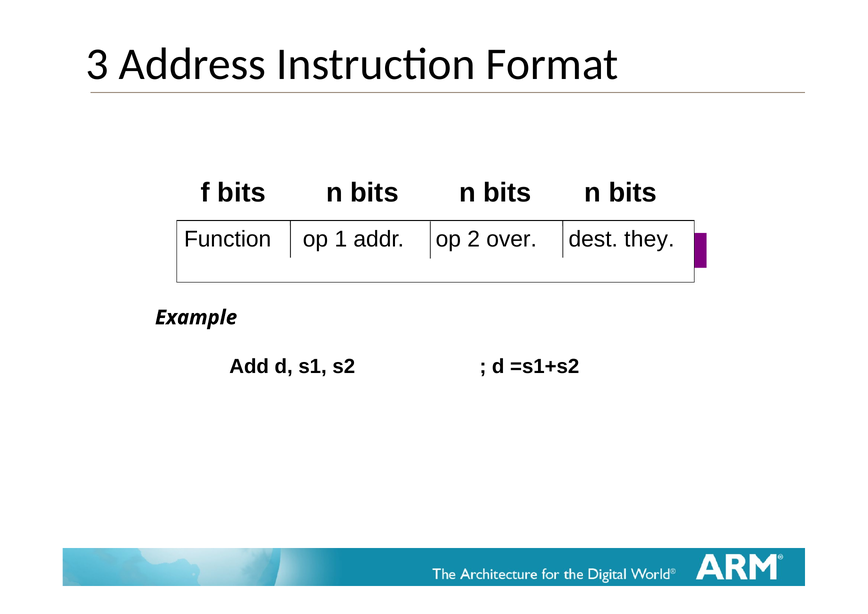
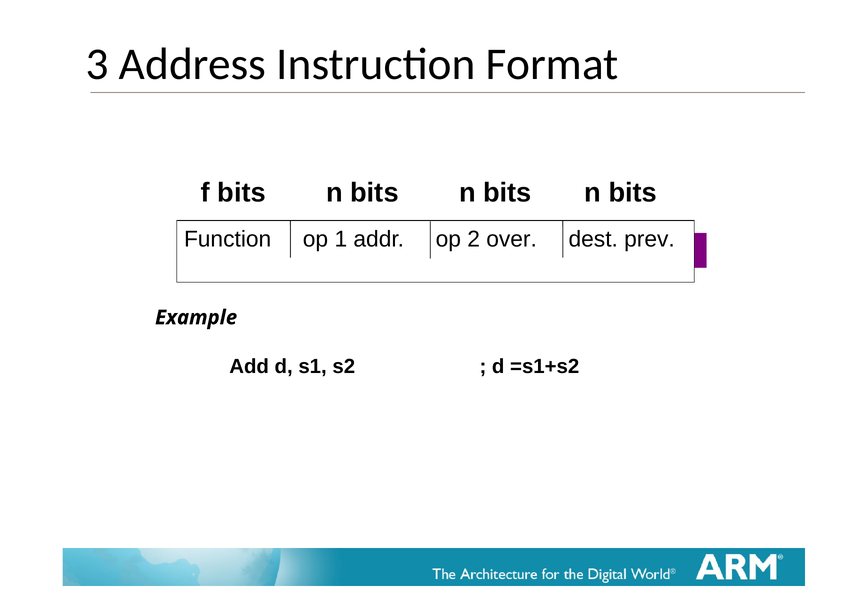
they: they -> prev
